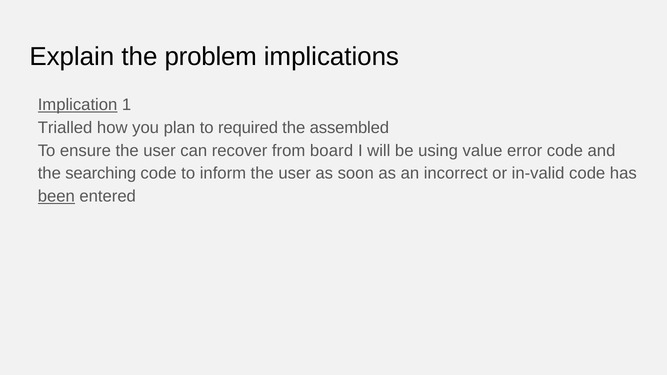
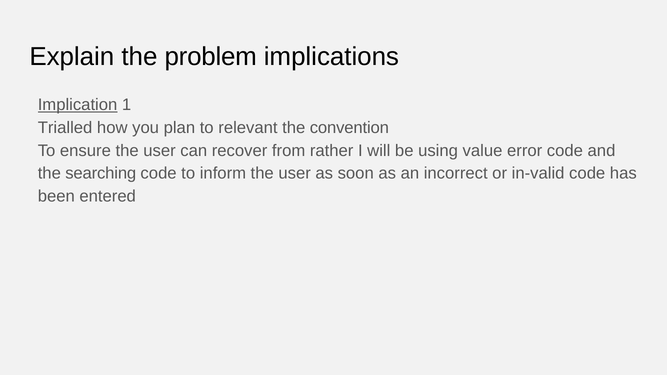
required: required -> relevant
assembled: assembled -> convention
board: board -> rather
been underline: present -> none
